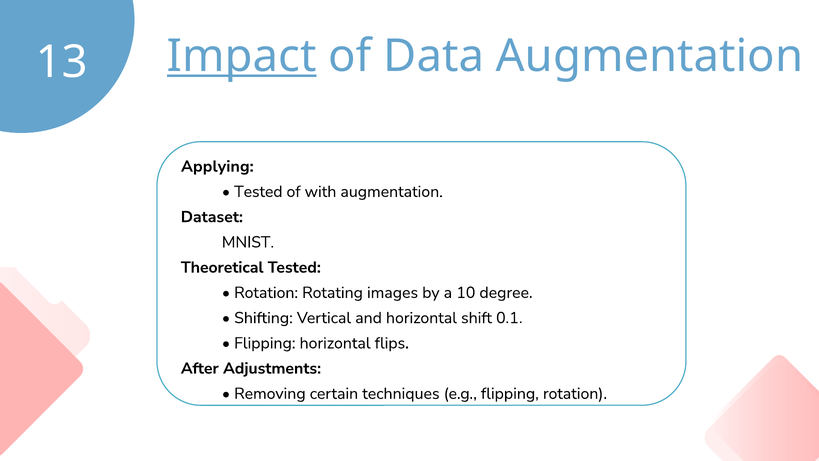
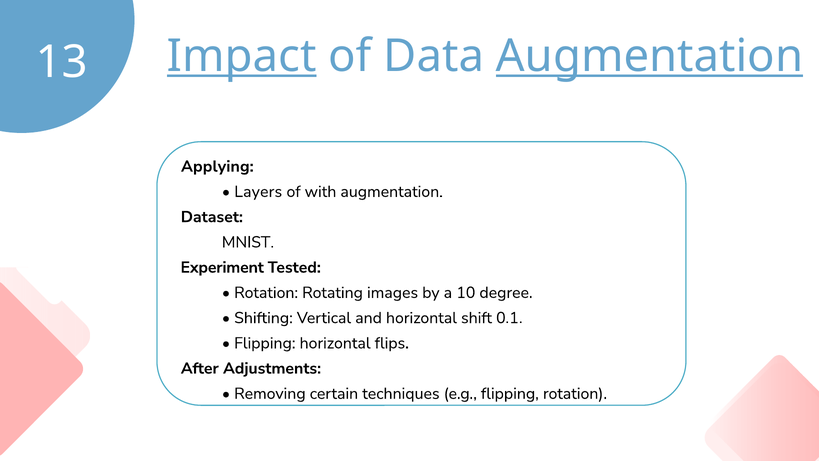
Augmentation at (650, 56) underline: none -> present
Tested at (258, 191): Tested -> Layers
Theoretical: Theoretical -> Experiment
